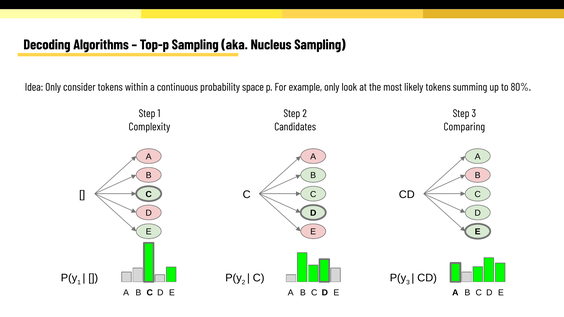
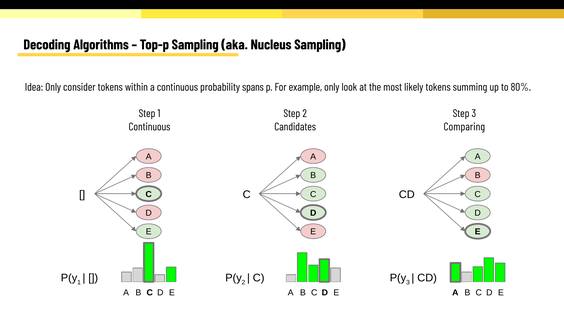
space: space -> spans
Complexity at (149, 127): Complexity -> Continuous
